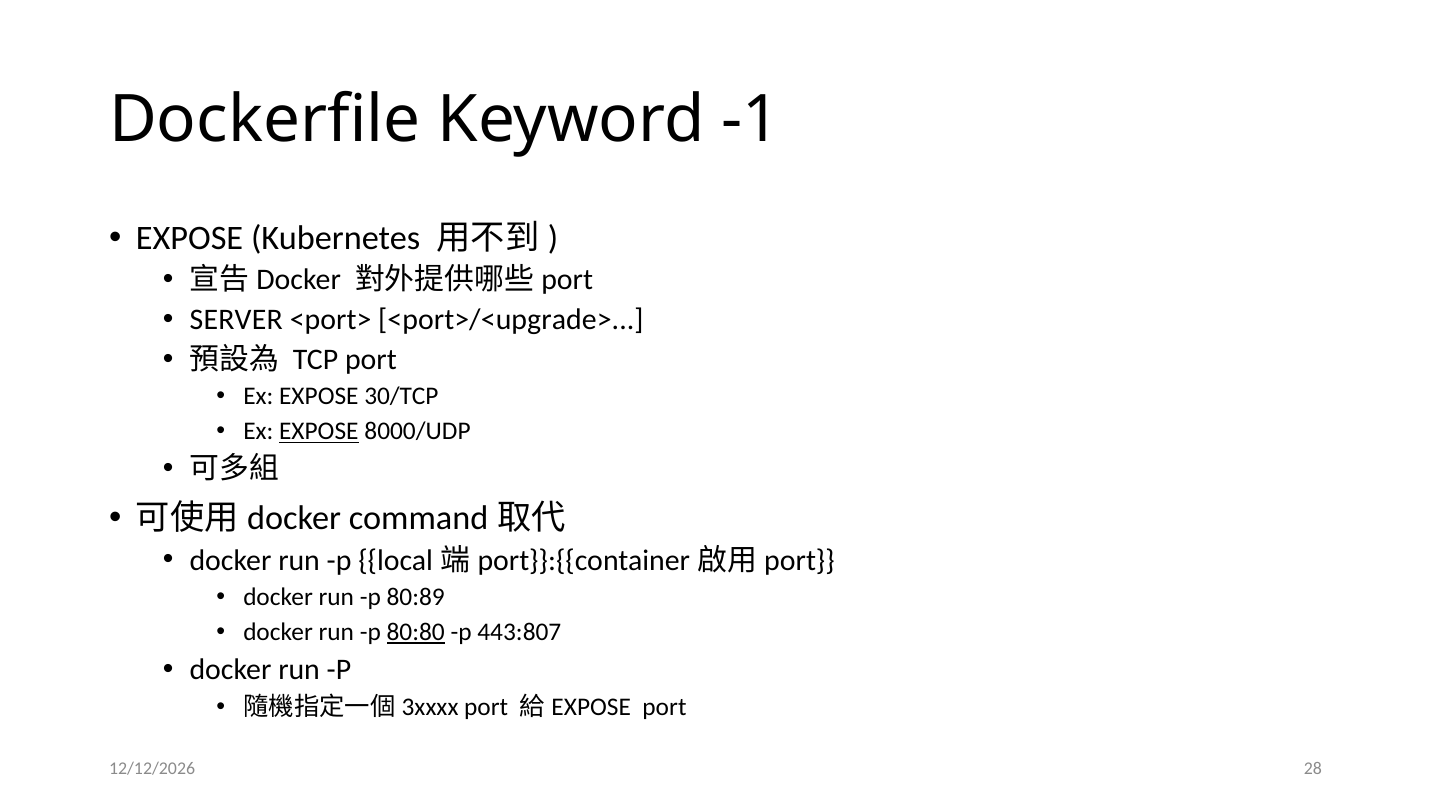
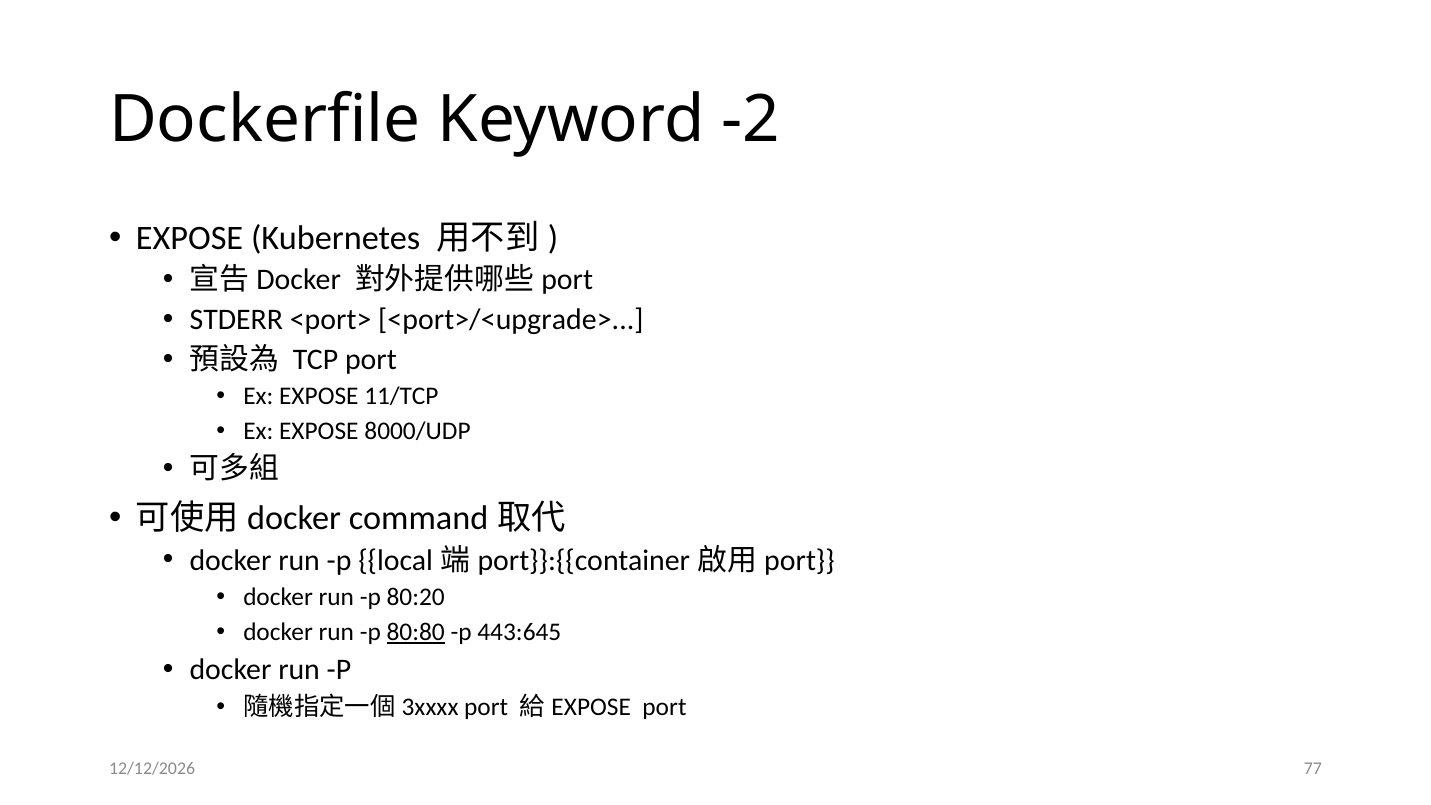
-1: -1 -> -2
SERVER: SERVER -> STDERR
30/TCP: 30/TCP -> 11/TCP
EXPOSE at (319, 431) underline: present -> none
80:89: 80:89 -> 80:20
443:807: 443:807 -> 443:645
28: 28 -> 77
